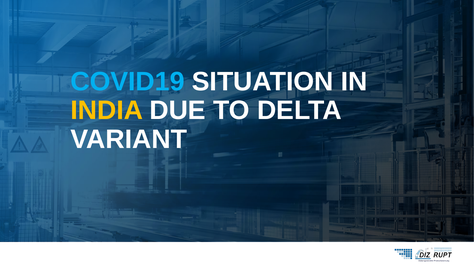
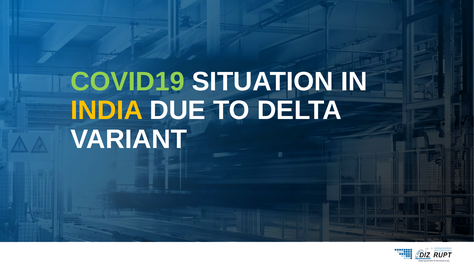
COVID19 colour: light blue -> light green
